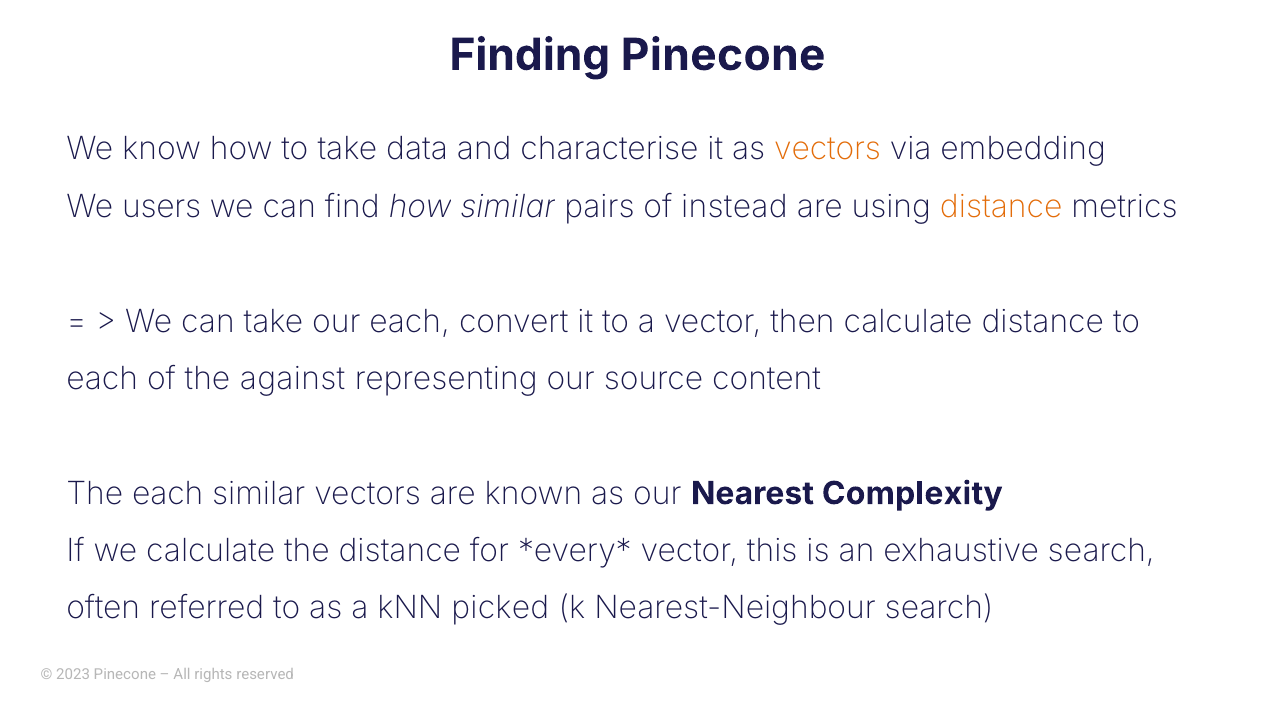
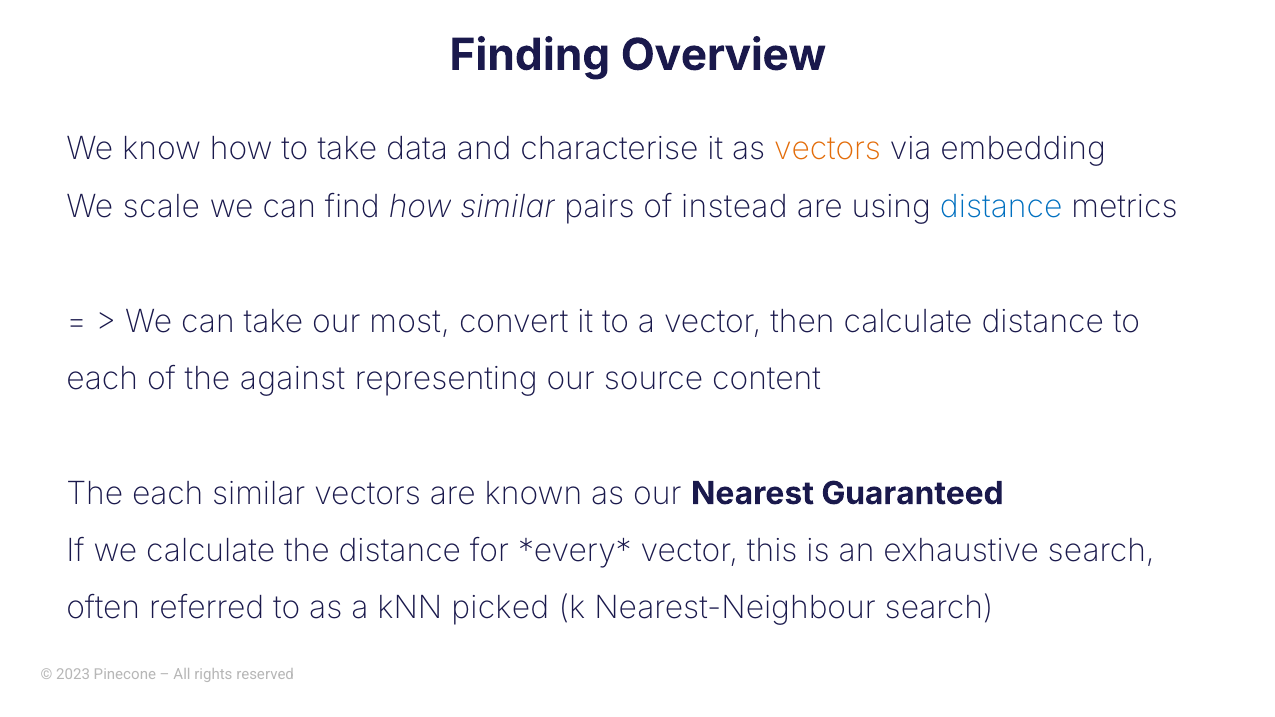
Finding Pinecone: Pinecone -> Overview
users: users -> scale
distance at (1001, 207) colour: orange -> blue
our each: each -> most
Complexity: Complexity -> Guaranteed
